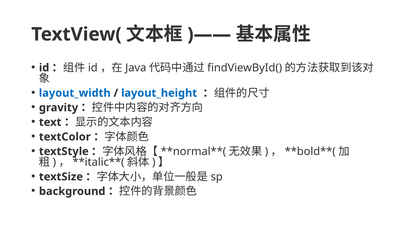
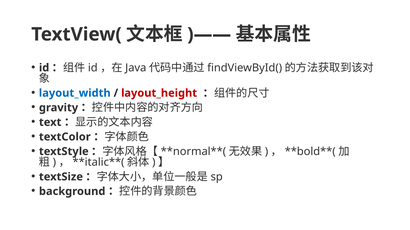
layout_height colour: blue -> red
